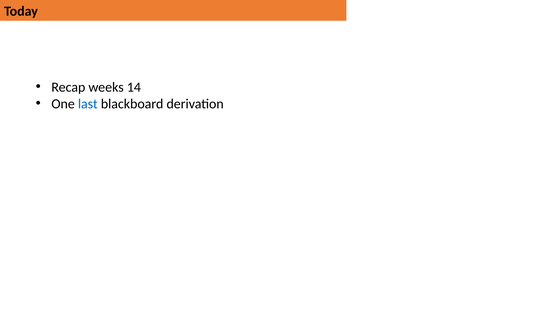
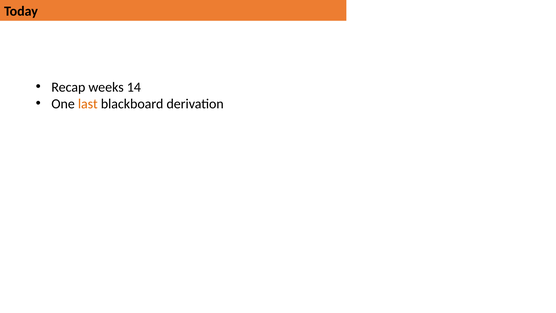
last colour: blue -> orange
